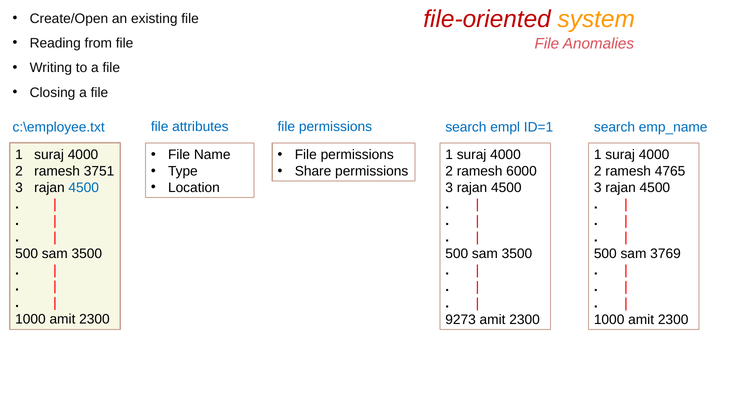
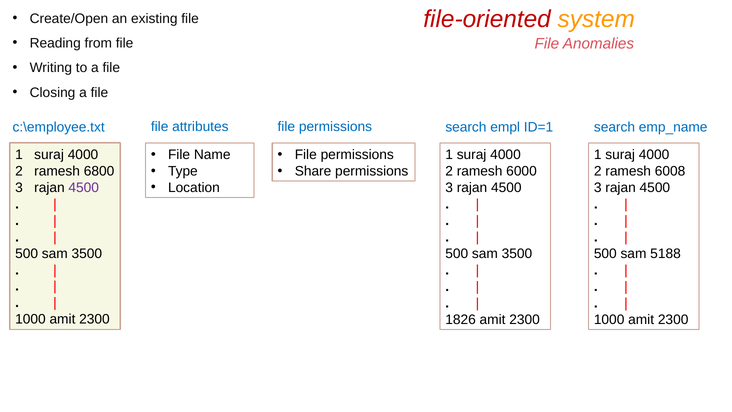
3751: 3751 -> 6800
4765: 4765 -> 6008
4500 at (84, 187) colour: blue -> purple
3769: 3769 -> 5188
9273: 9273 -> 1826
